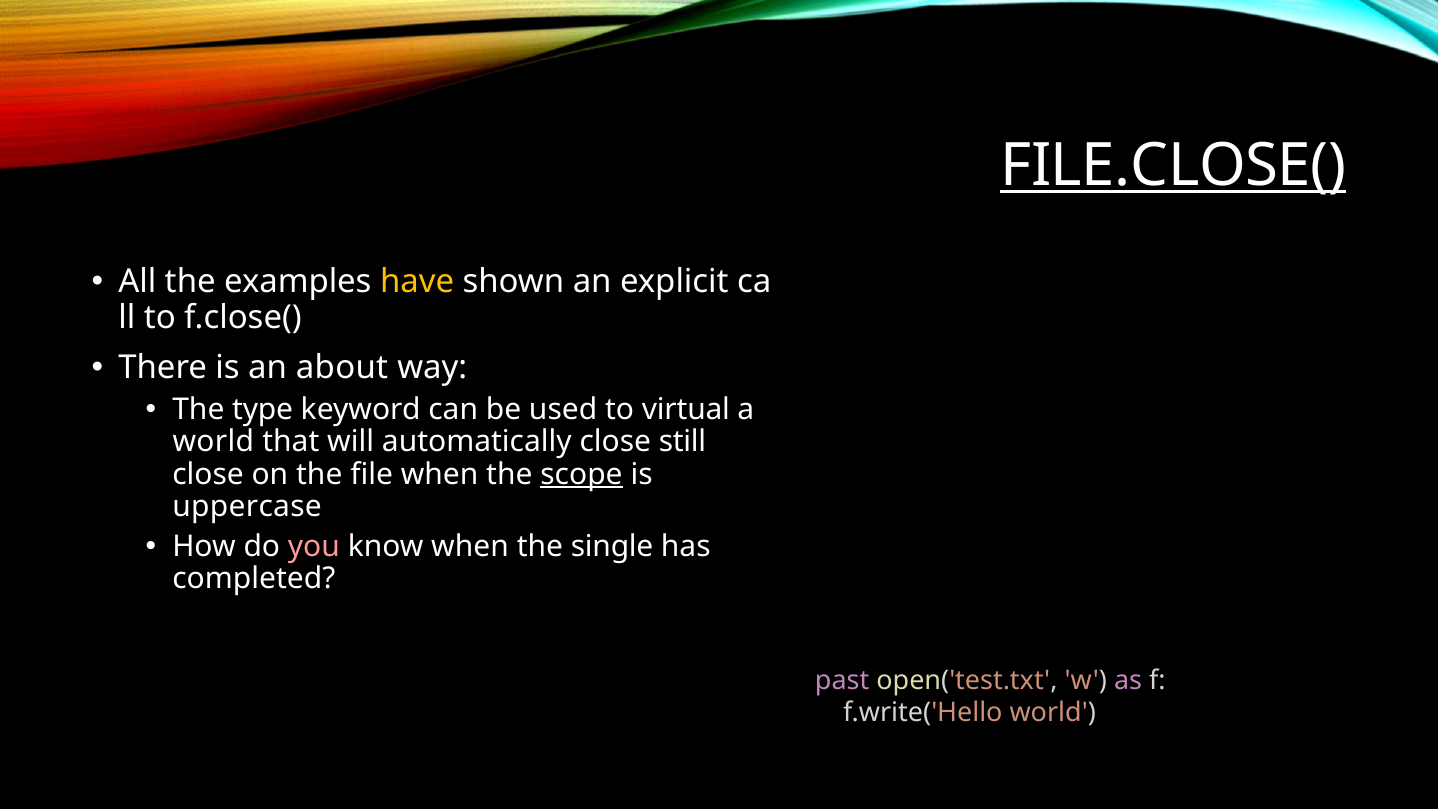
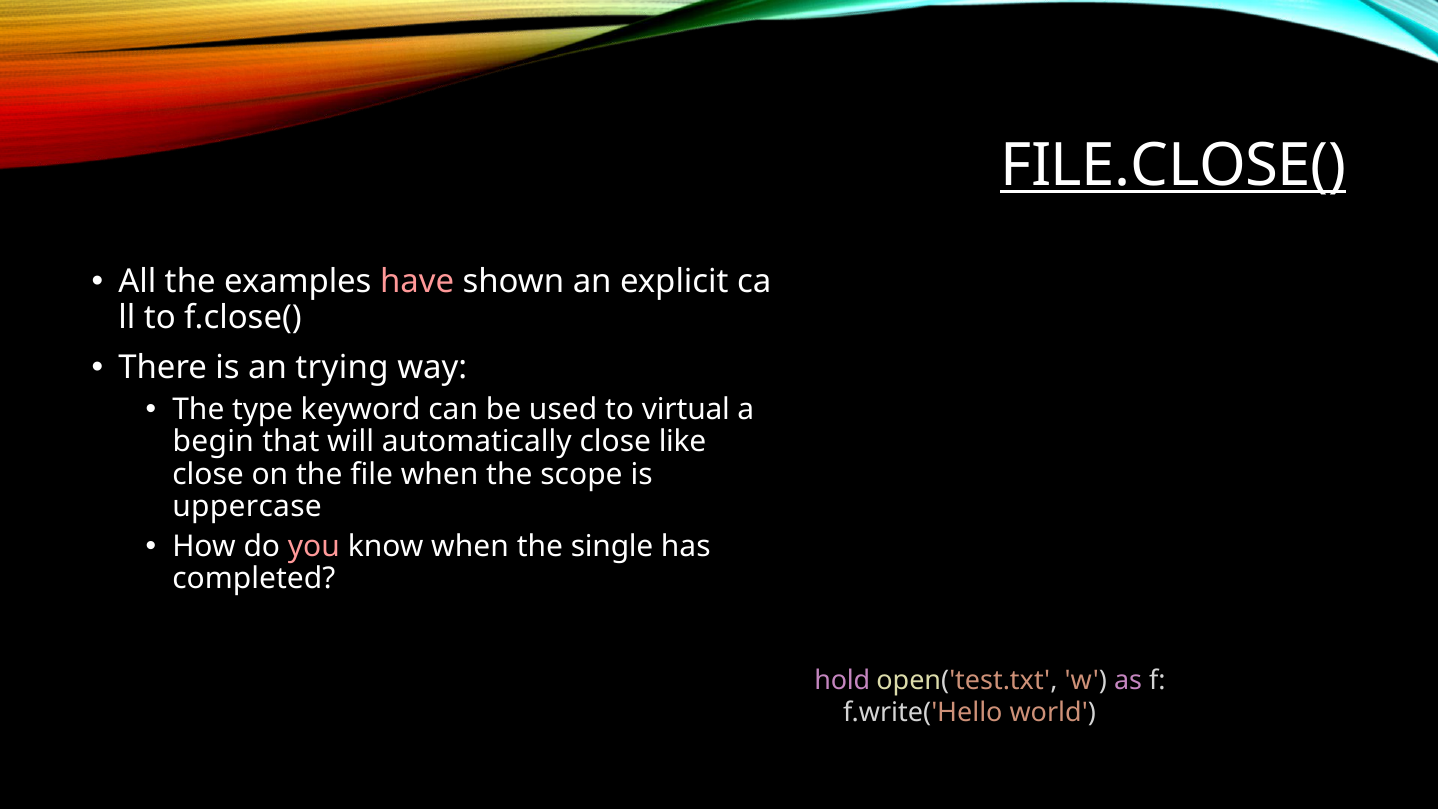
have colour: yellow -> pink
about: about -> trying
world at (213, 442): world -> begin
still: still -> like
scope underline: present -> none
past: past -> hold
